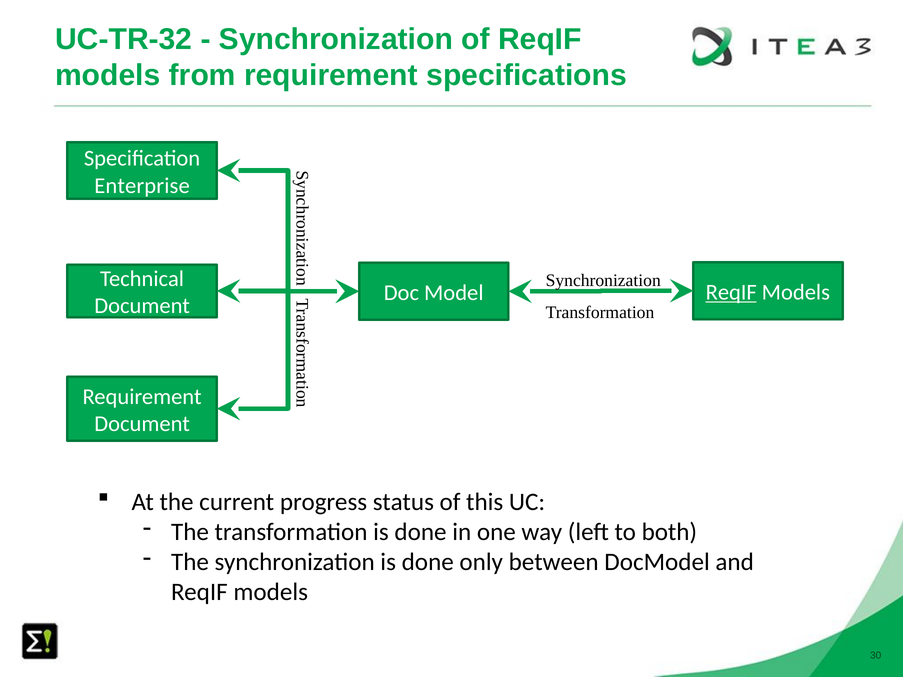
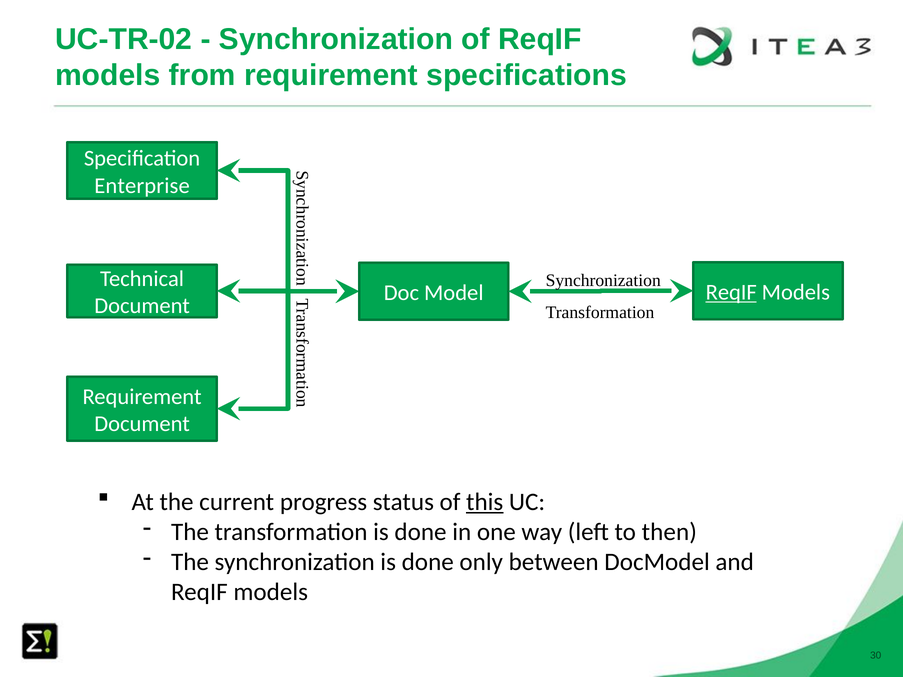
UC-TR-32: UC-TR-32 -> UC-TR-02
this underline: none -> present
both: both -> then
